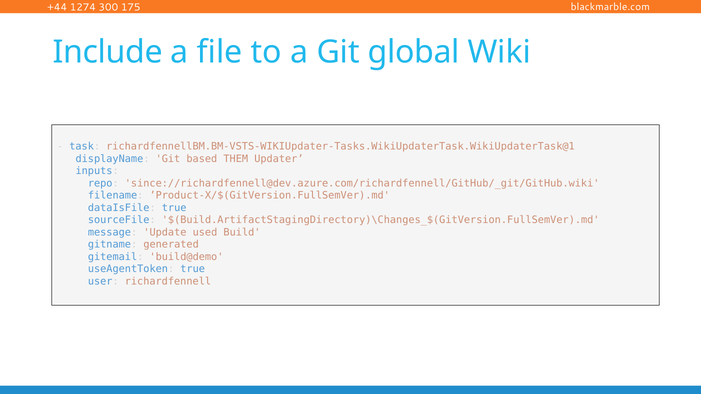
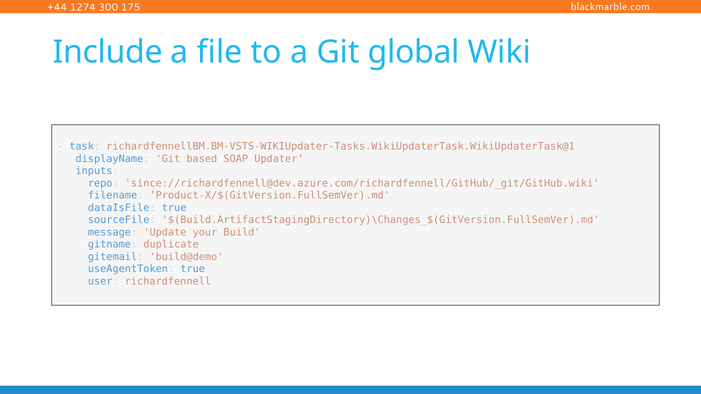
THEM: THEM -> SOAP
used: used -> your
generated: generated -> duplicate
